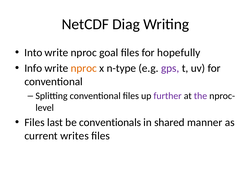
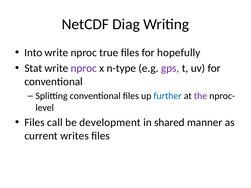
goal: goal -> true
Info: Info -> Stat
nproc at (84, 68) colour: orange -> purple
further colour: purple -> blue
last: last -> call
conventionals: conventionals -> development
